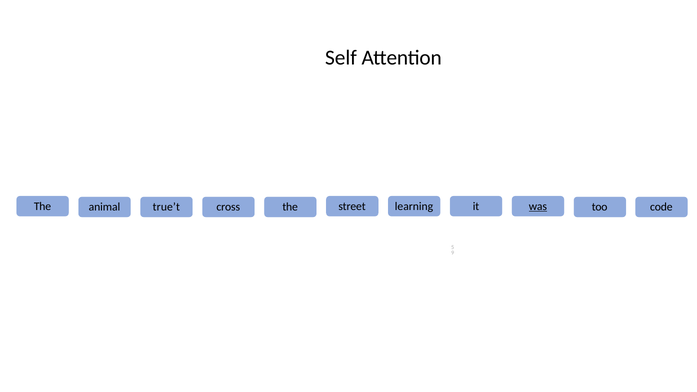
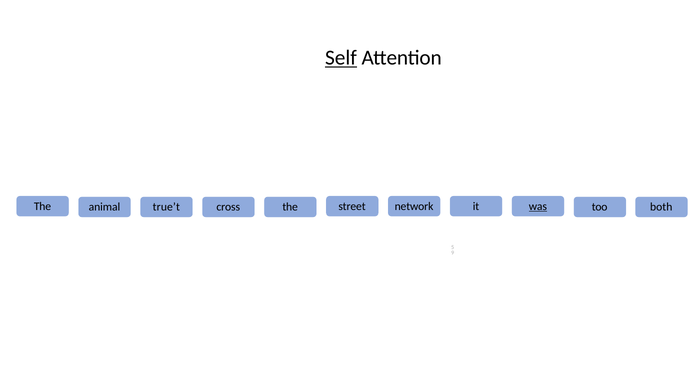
Self underline: none -> present
learning: learning -> network
code: code -> both
